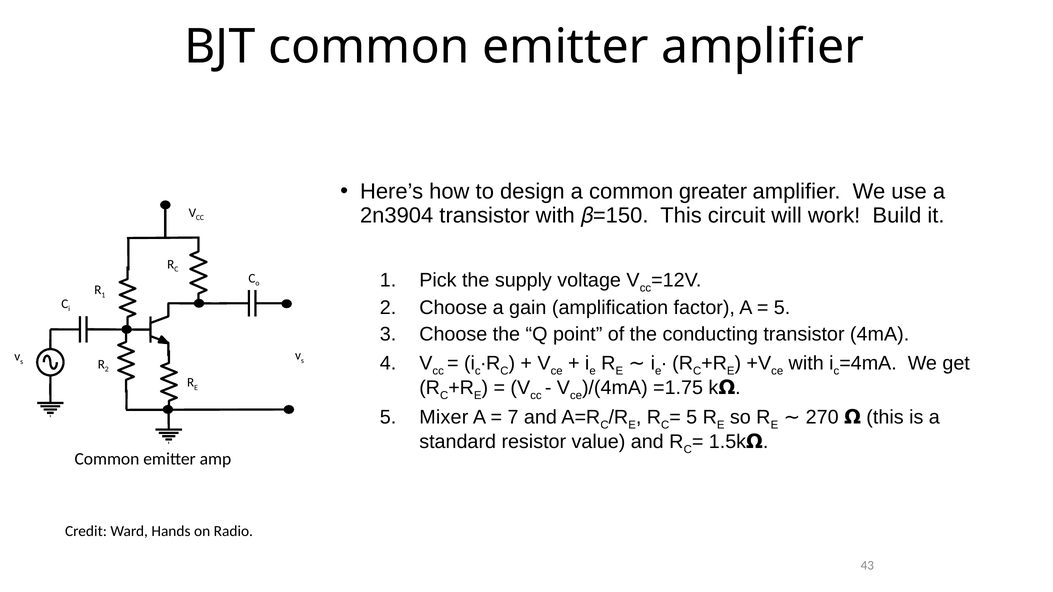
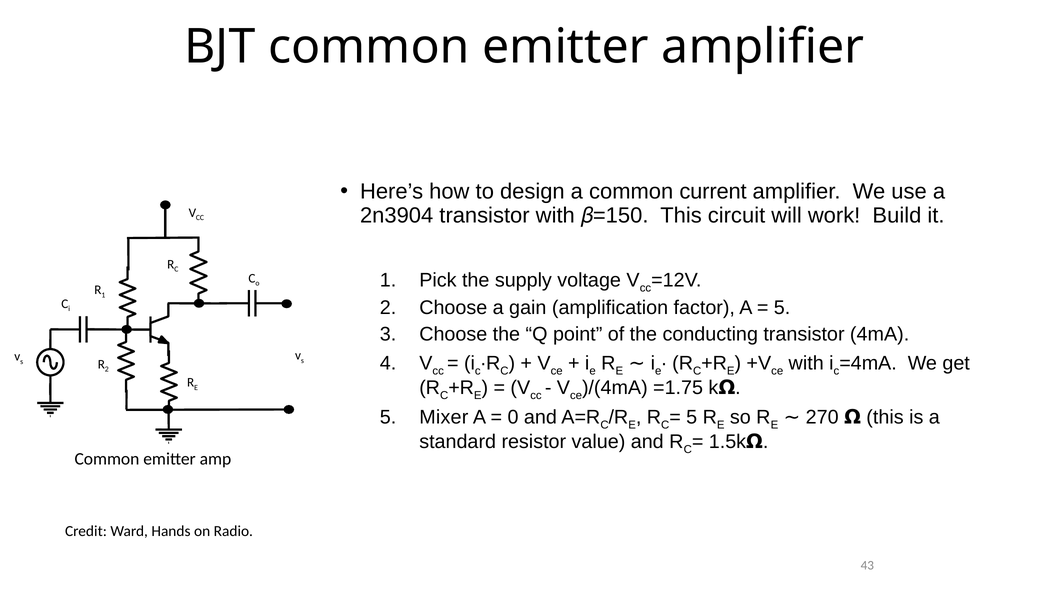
greater: greater -> current
7: 7 -> 0
